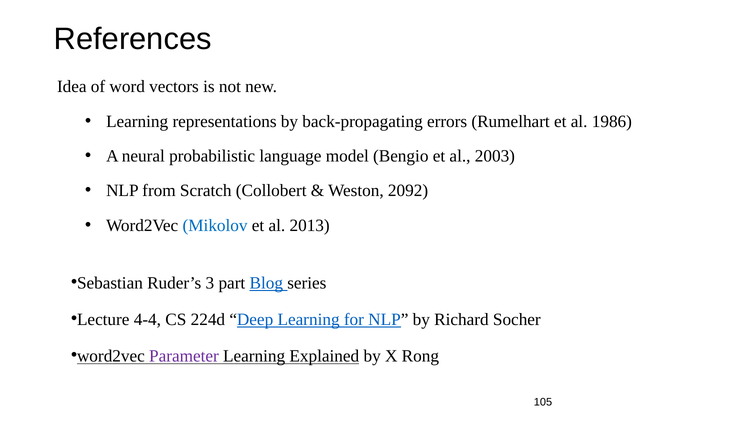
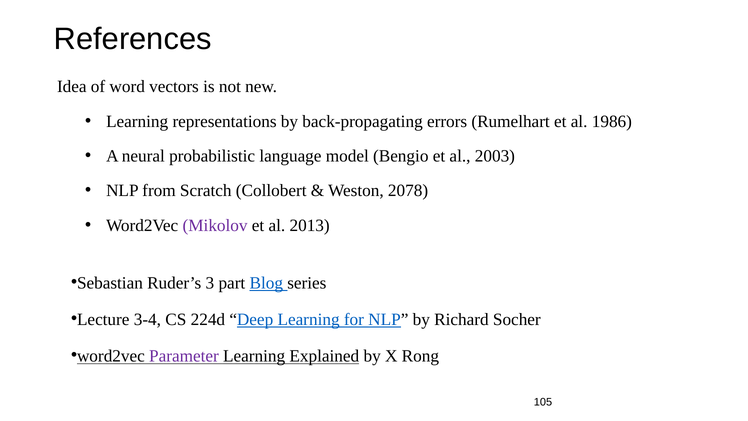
2092: 2092 -> 2078
Mikolov colour: blue -> purple
4-4: 4-4 -> 3-4
